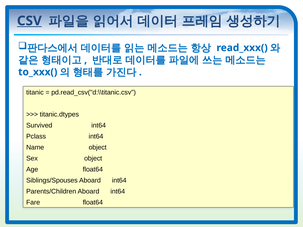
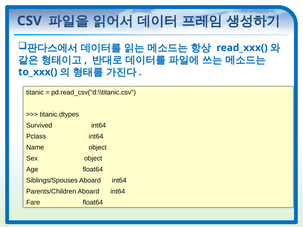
CSV underline: present -> none
